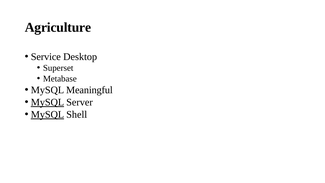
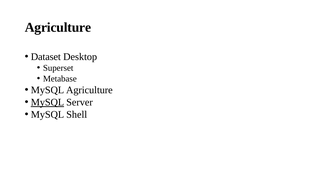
Service: Service -> Dataset
MySQL Meaningful: Meaningful -> Agriculture
MySQL at (47, 114) underline: present -> none
